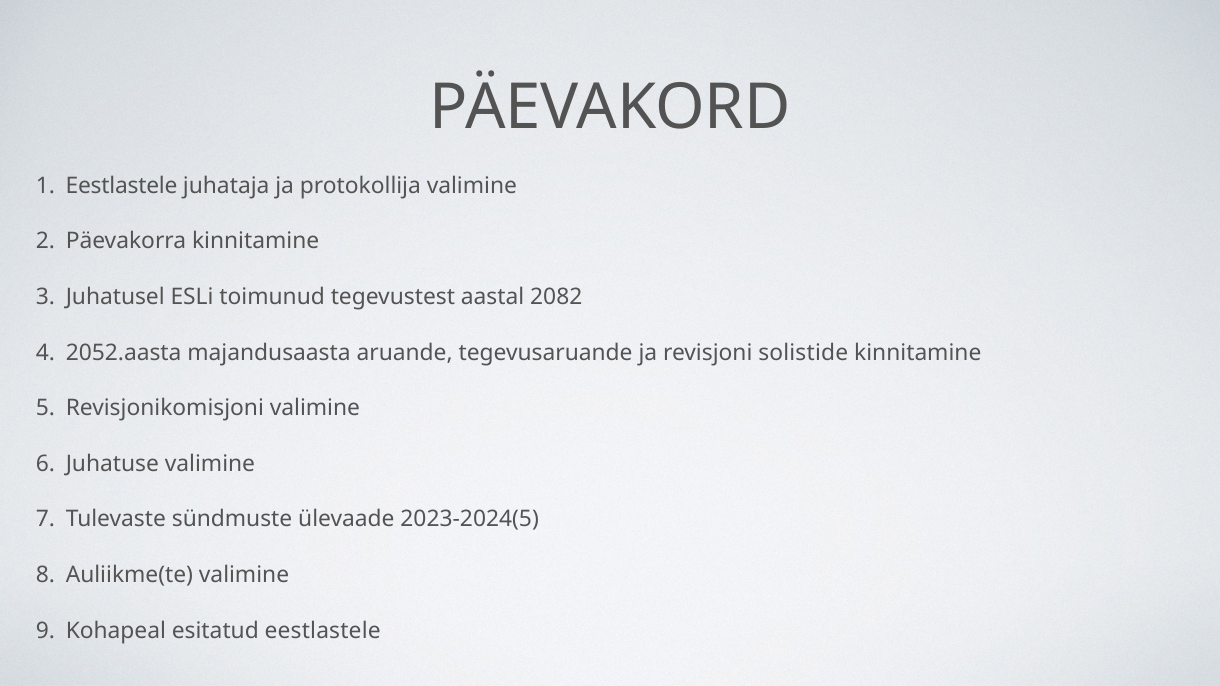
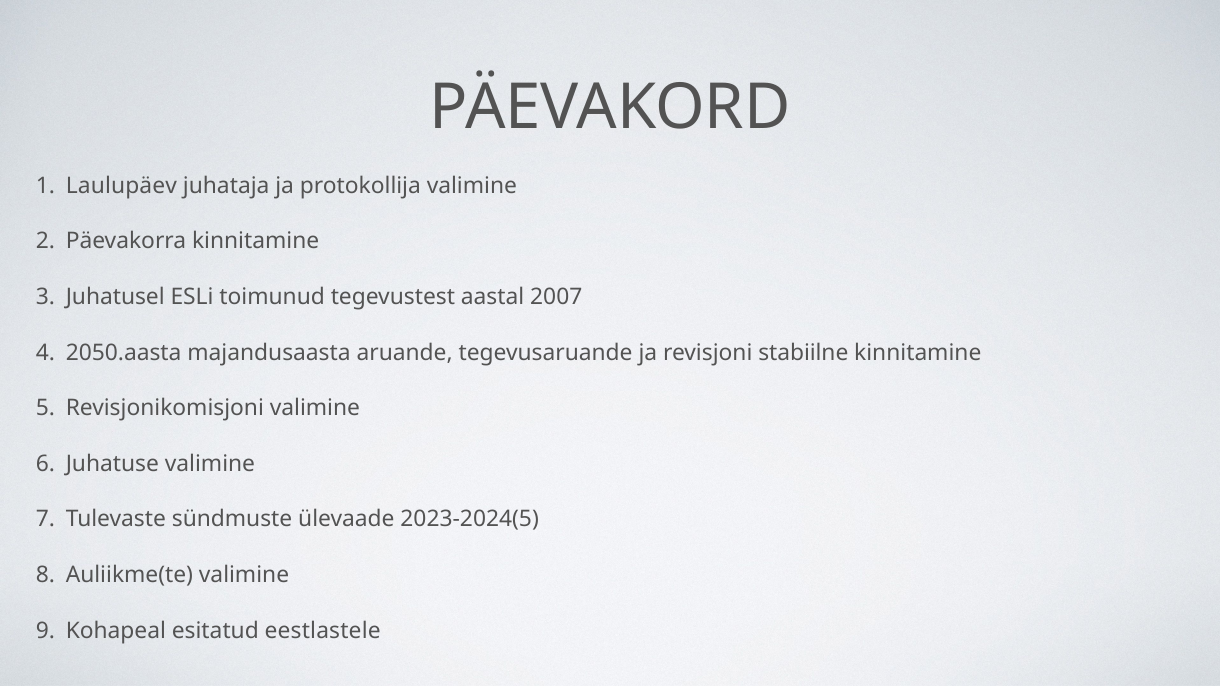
Eestlastele at (122, 186): Eestlastele -> Laulupäev
2082: 2082 -> 2007
2052.aasta: 2052.aasta -> 2050.aasta
solistide: solistide -> stabiilne
